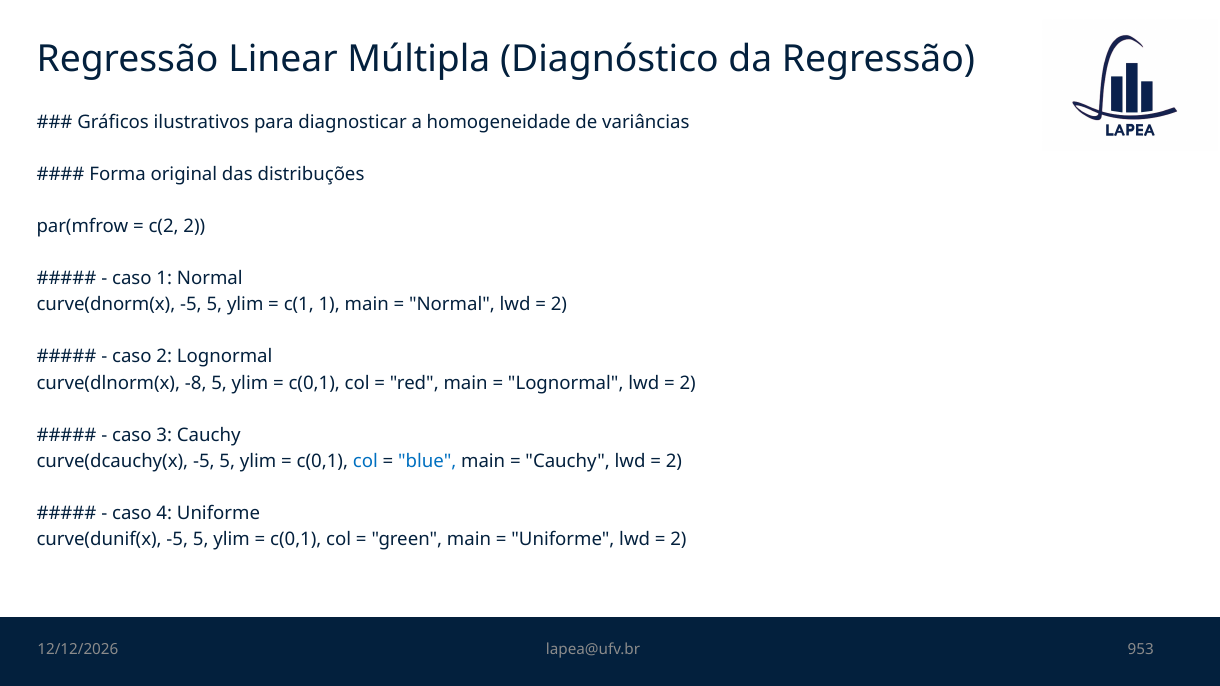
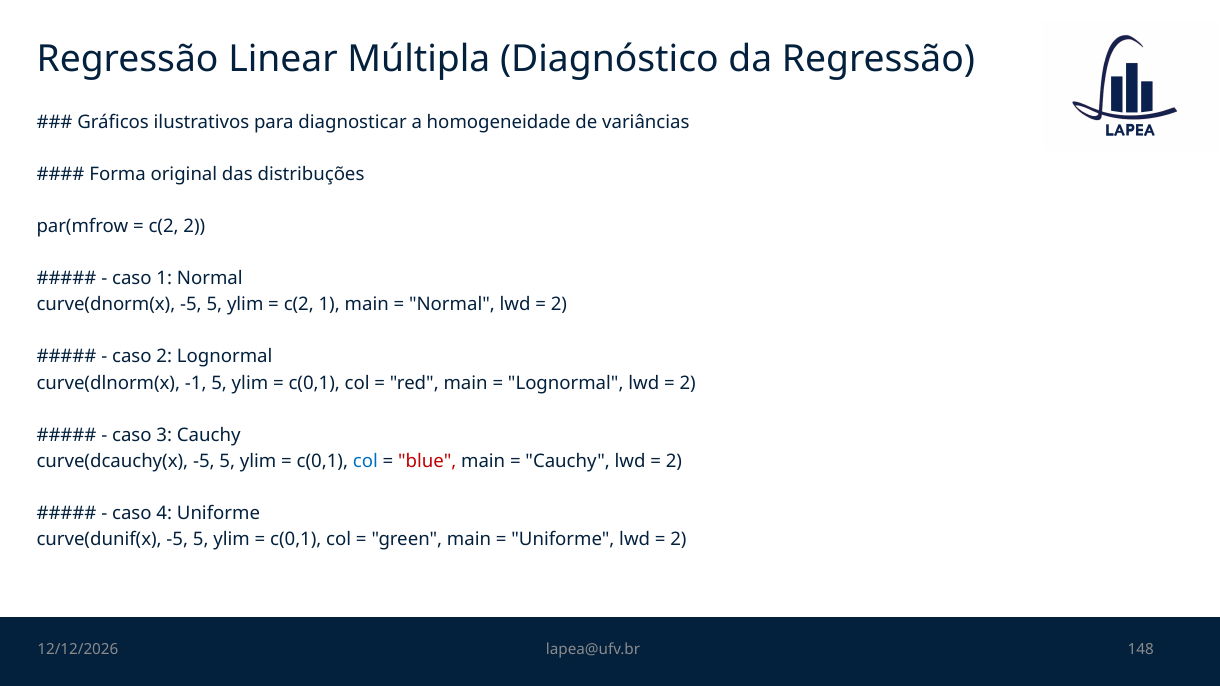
c(1 at (299, 305): c(1 -> c(2
-8: -8 -> -1
blue colour: blue -> red
953: 953 -> 148
